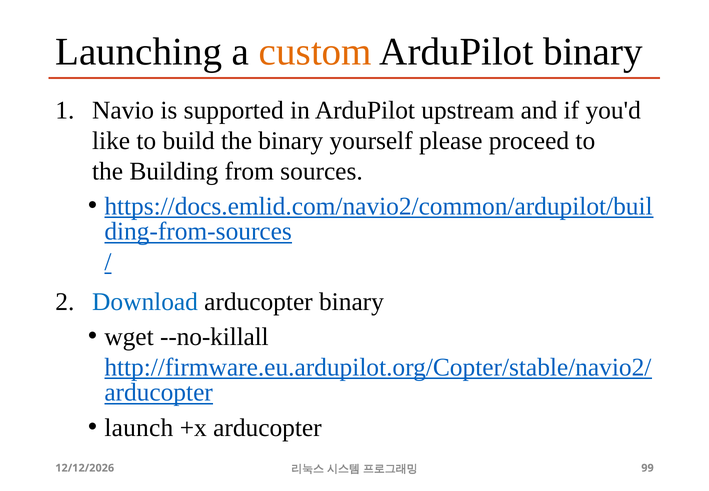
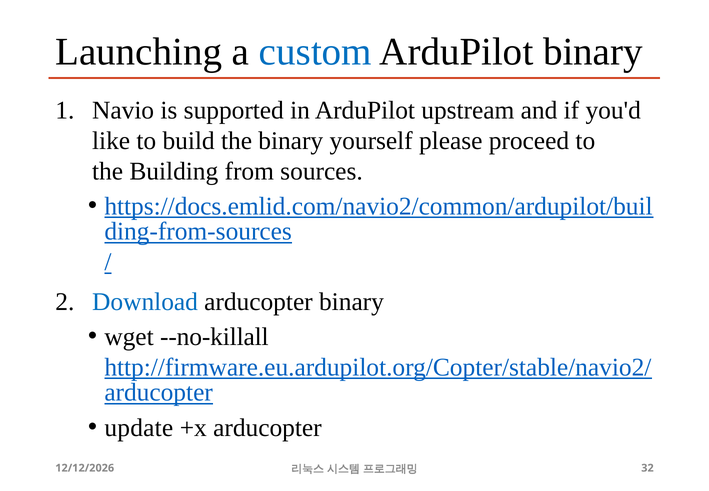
custom colour: orange -> blue
launch: launch -> update
99: 99 -> 32
